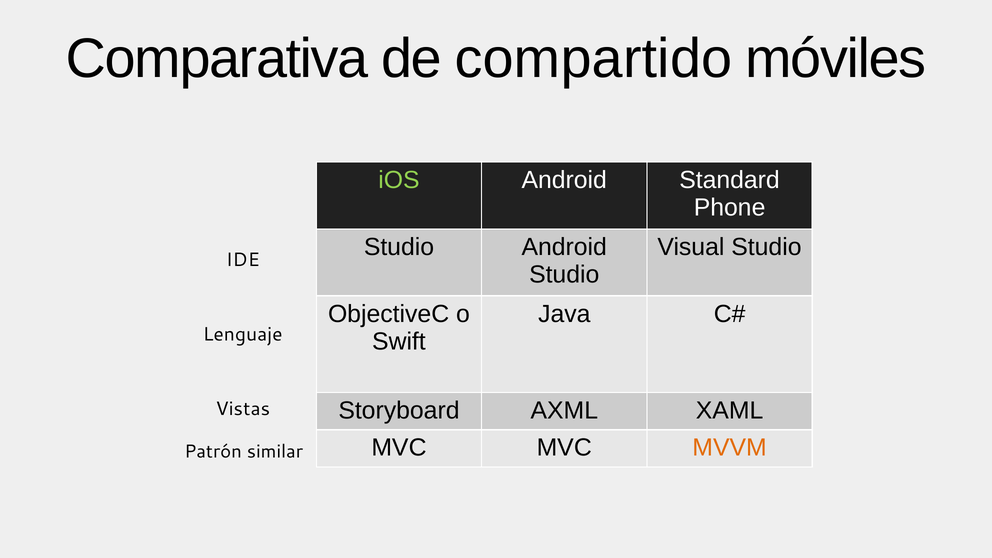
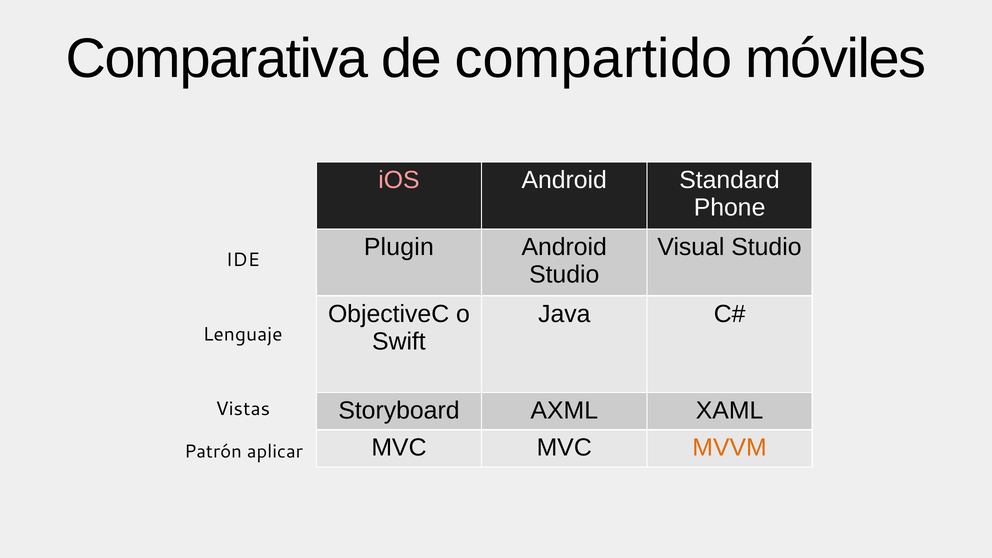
iOS colour: light green -> pink
Studio at (399, 247): Studio -> Plugin
similar: similar -> aplicar
